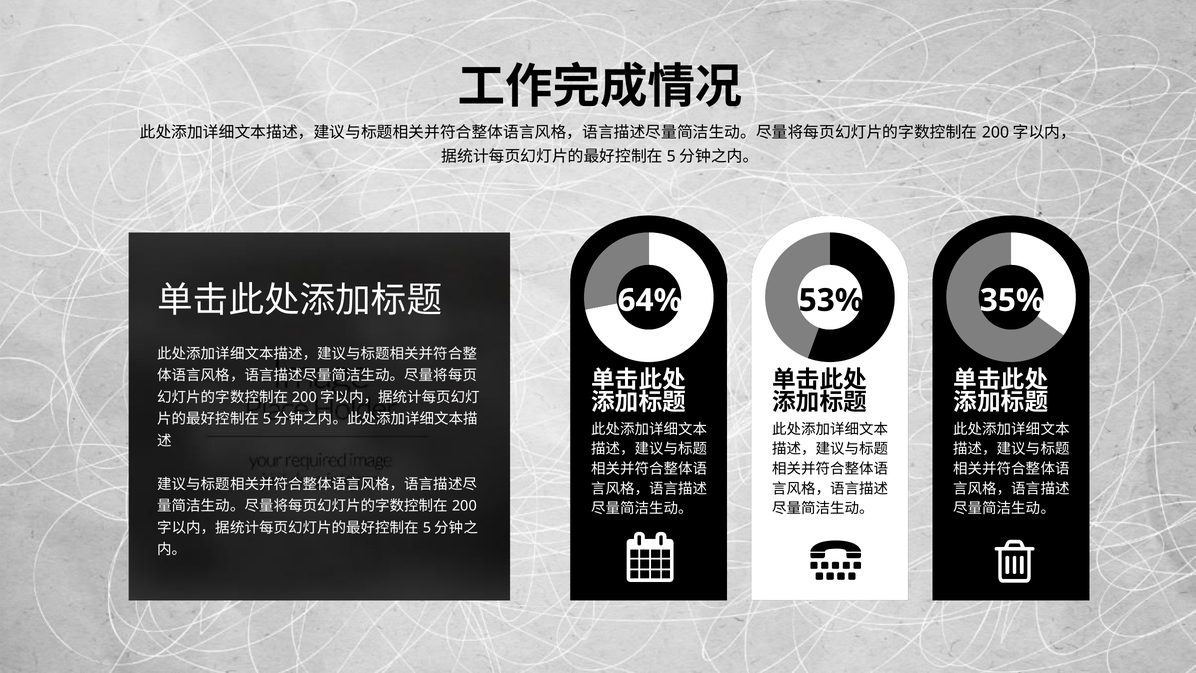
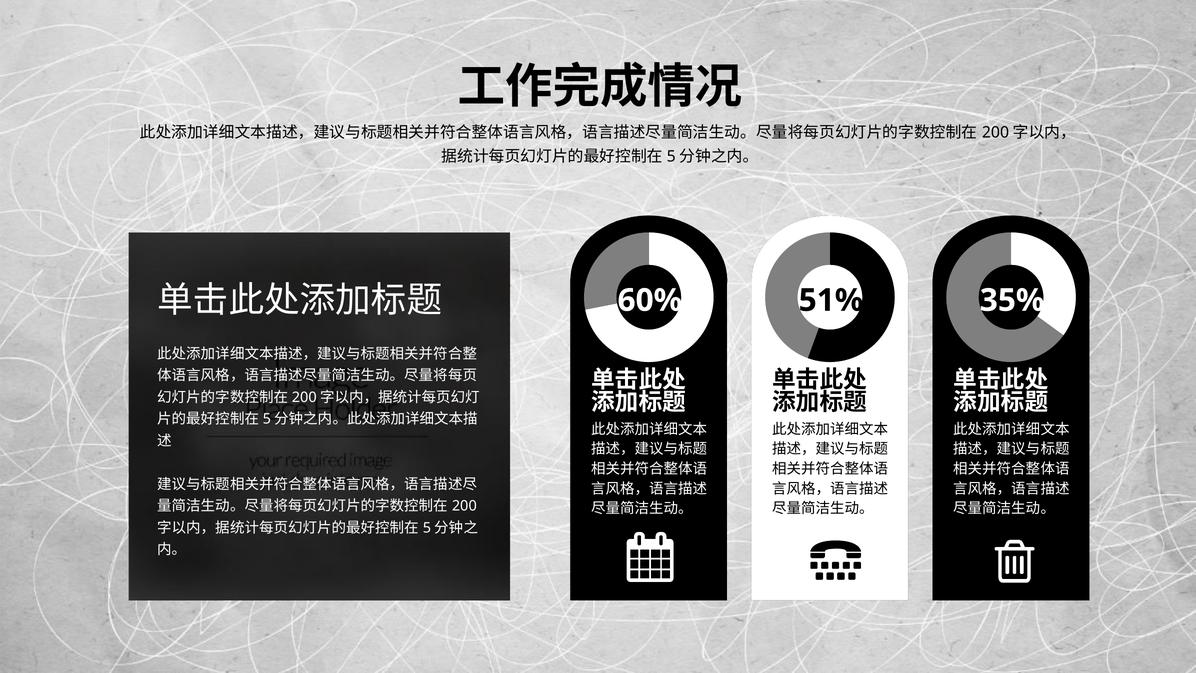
53%: 53% -> 51%
64%: 64% -> 60%
